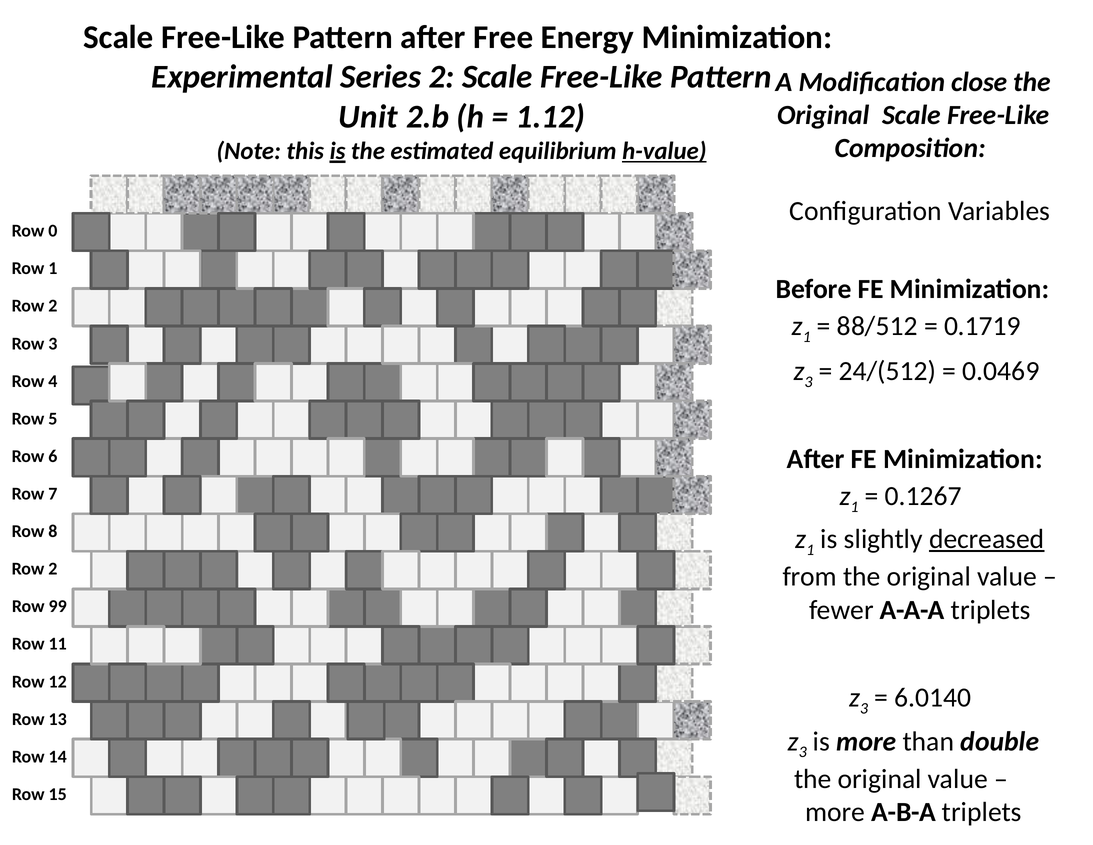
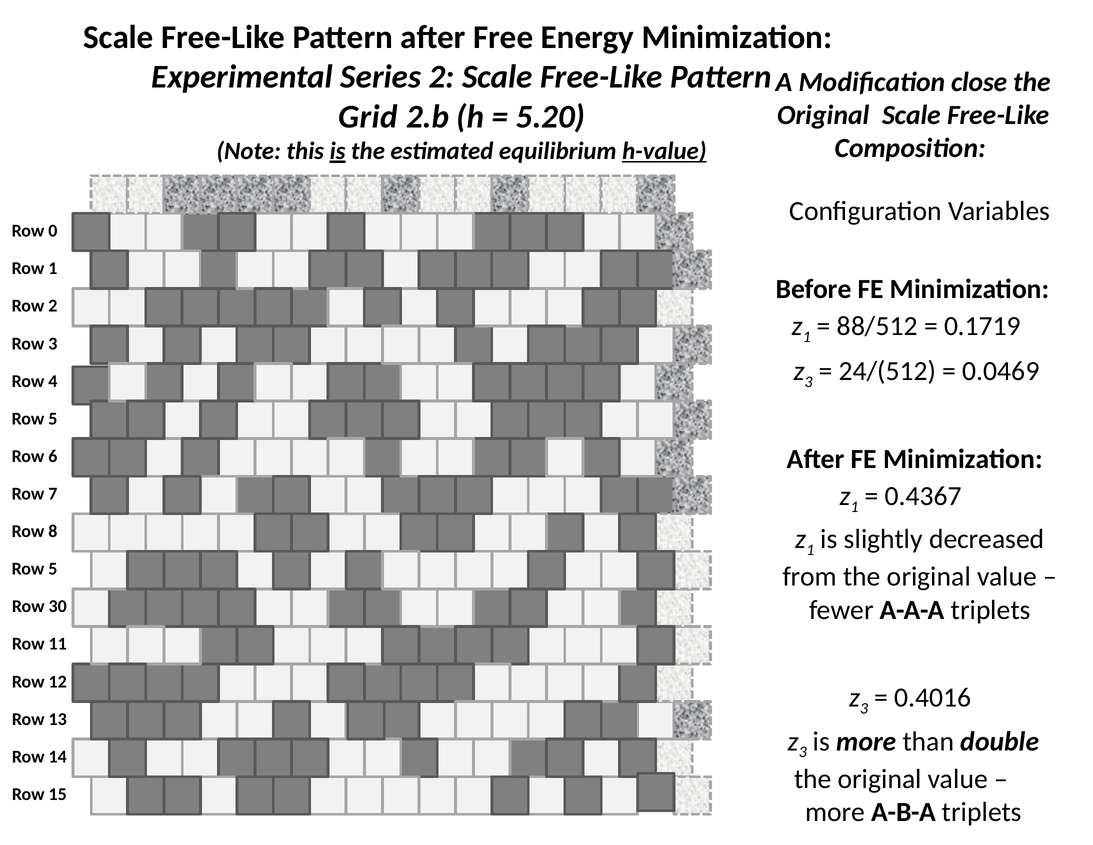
Unit: Unit -> Grid
1.12: 1.12 -> 5.20
0.1267: 0.1267 -> 0.4367
decreased underline: present -> none
2 at (53, 569): 2 -> 5
99: 99 -> 30
6.0140: 6.0140 -> 0.4016
